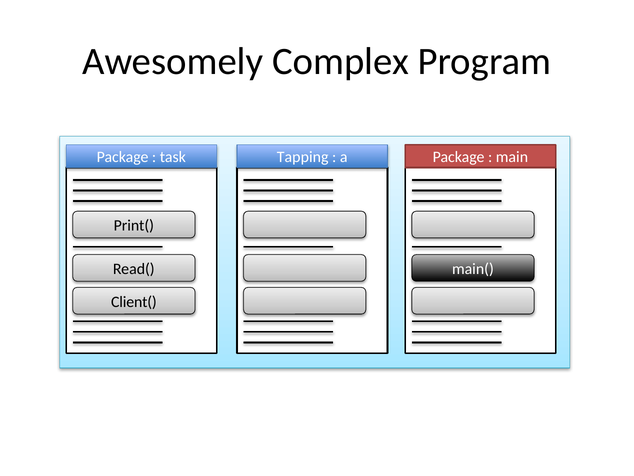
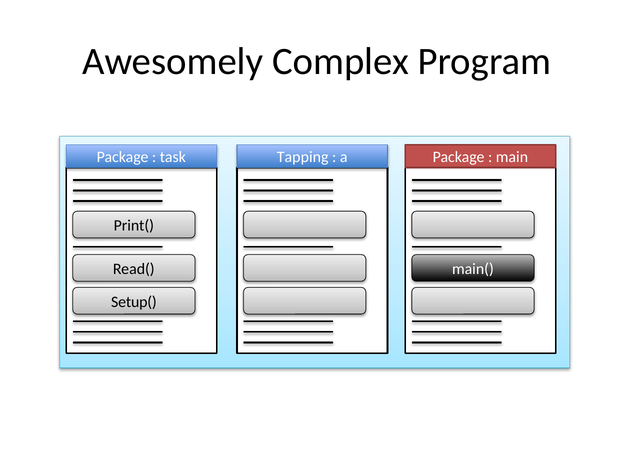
Client(: Client( -> Setup(
